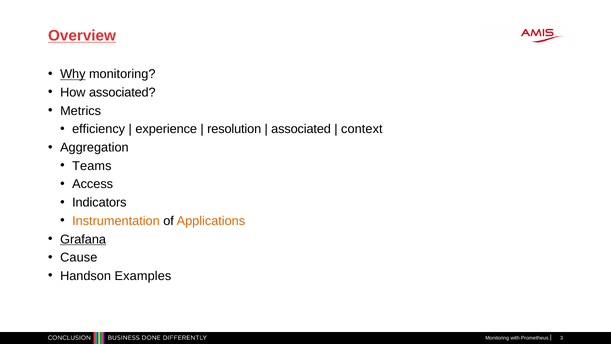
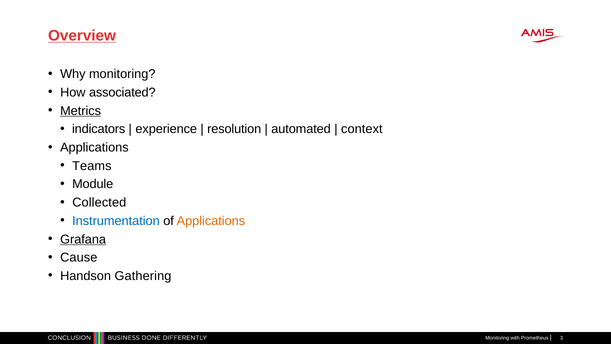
Why underline: present -> none
Metrics underline: none -> present
efficiency: efficiency -> indicators
associated at (301, 129): associated -> automated
Aggregation at (94, 147): Aggregation -> Applications
Access: Access -> Module
Indicators: Indicators -> Collected
Instrumentation colour: orange -> blue
Examples: Examples -> Gathering
